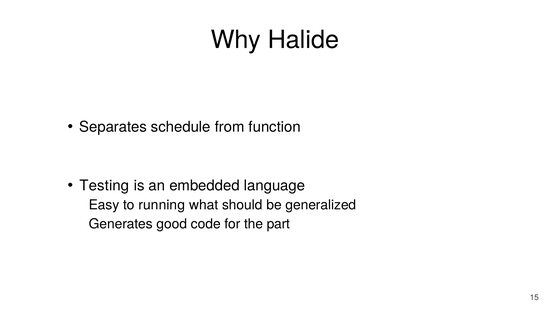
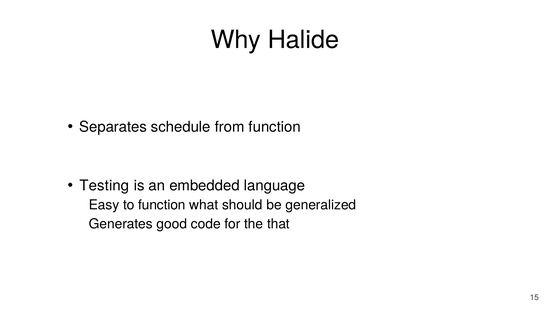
to running: running -> function
part: part -> that
